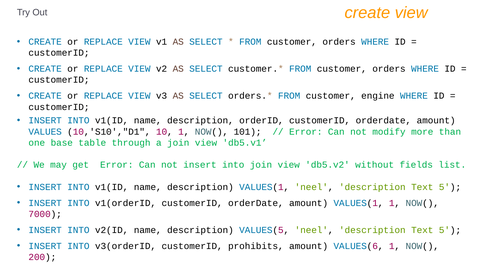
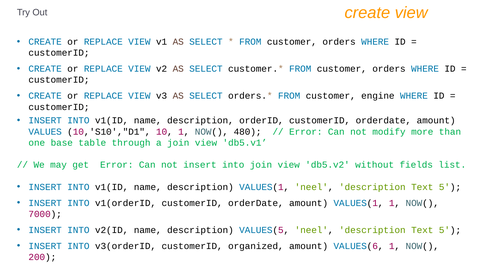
101: 101 -> 480
prohibits: prohibits -> organized
